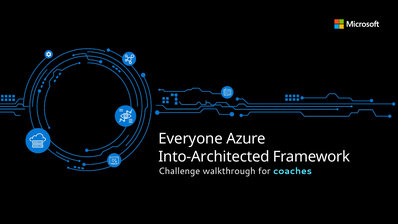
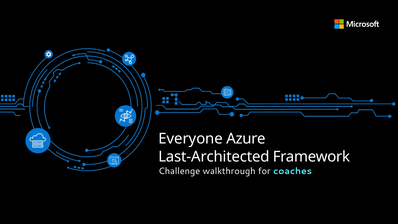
Into-Architected: Into-Architected -> Last-Architected
